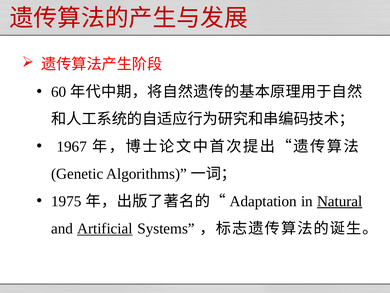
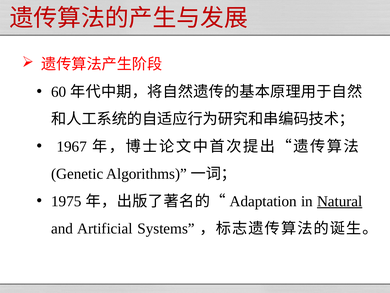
Artificial underline: present -> none
